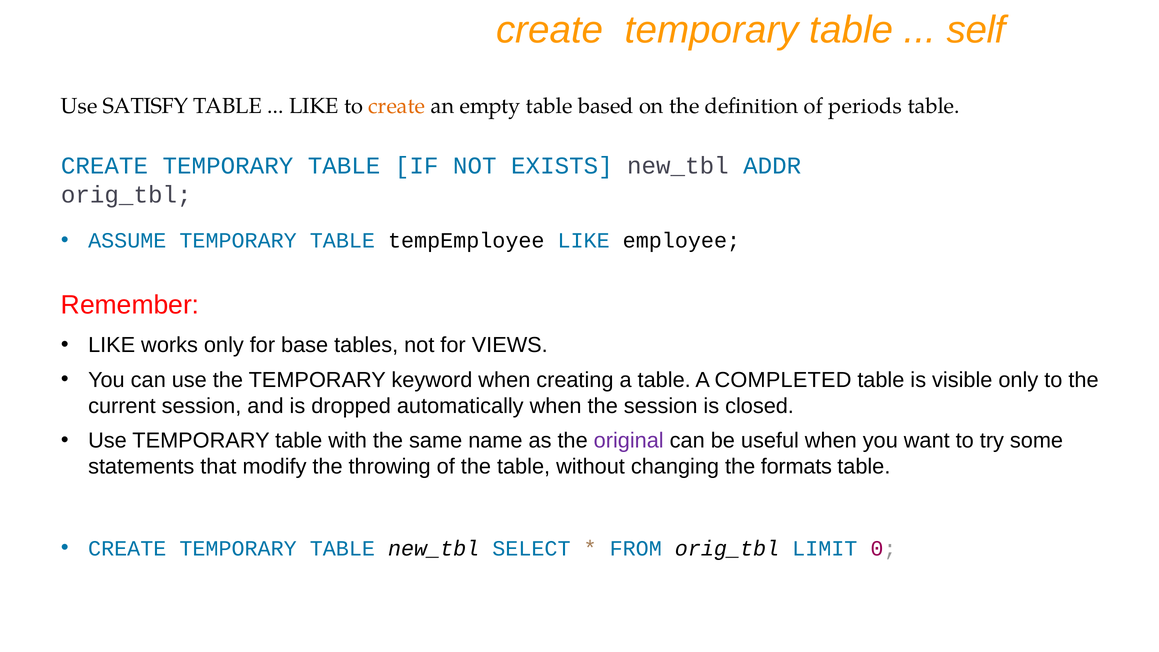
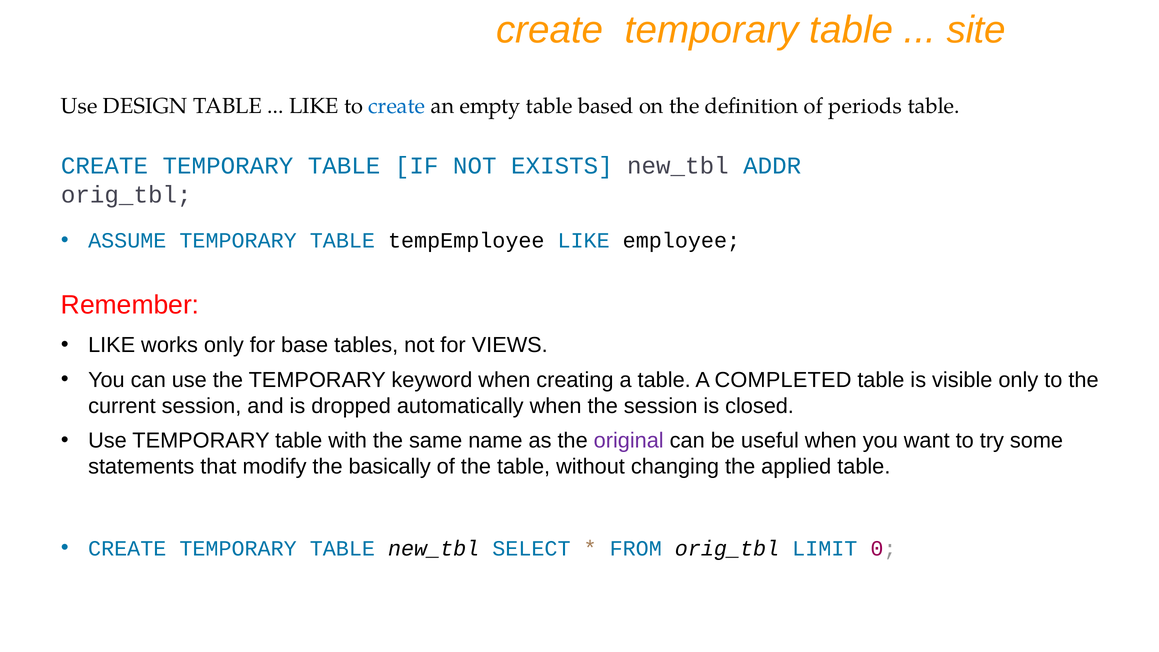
self: self -> site
SATISFY: SATISFY -> DESIGN
create at (397, 106) colour: orange -> blue
throwing: throwing -> basically
formats: formats -> applied
